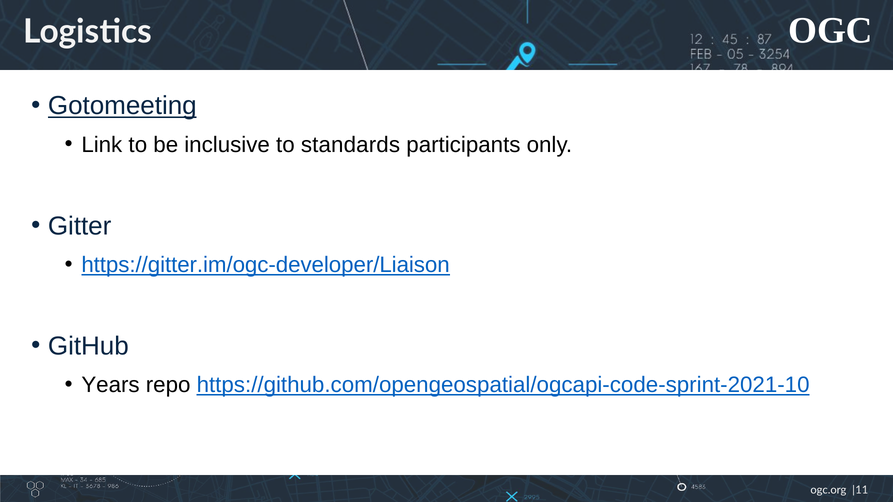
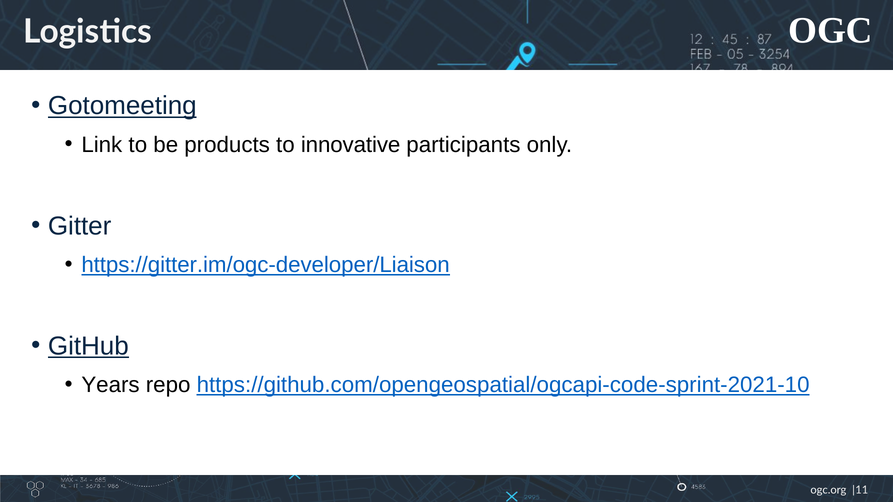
inclusive: inclusive -> products
standards: standards -> innovative
GitHub underline: none -> present
